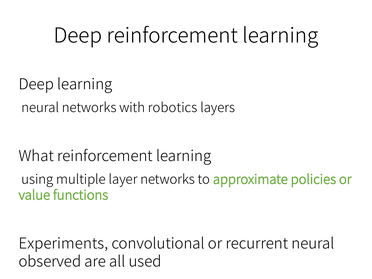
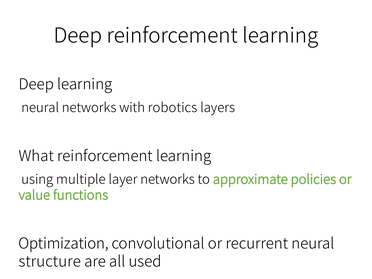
Experiments: Experiments -> Optimization
observed: observed -> structure
